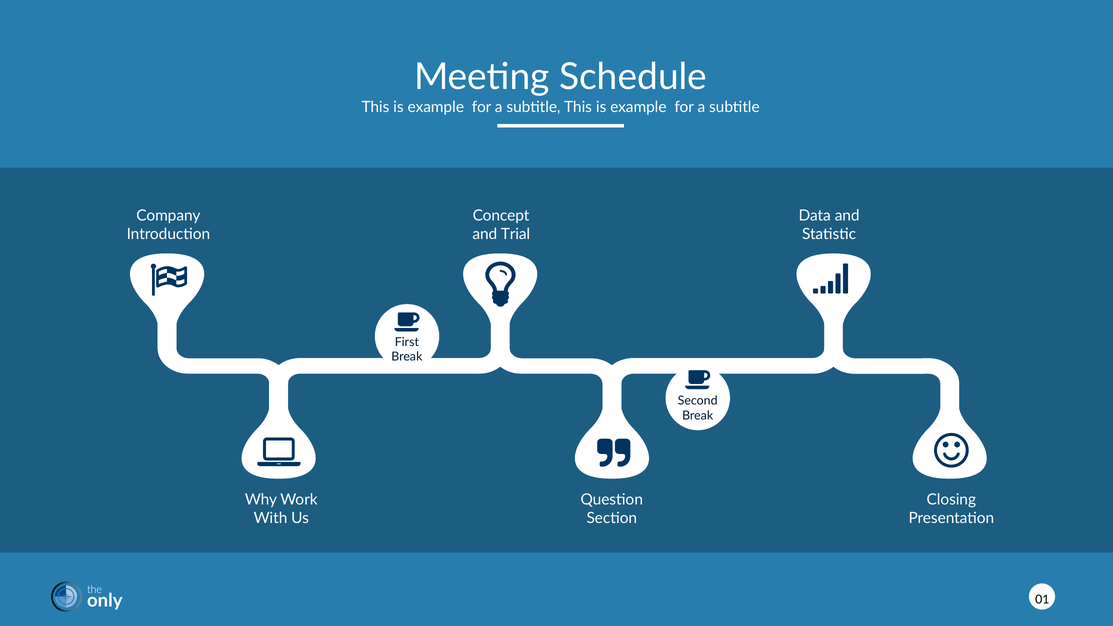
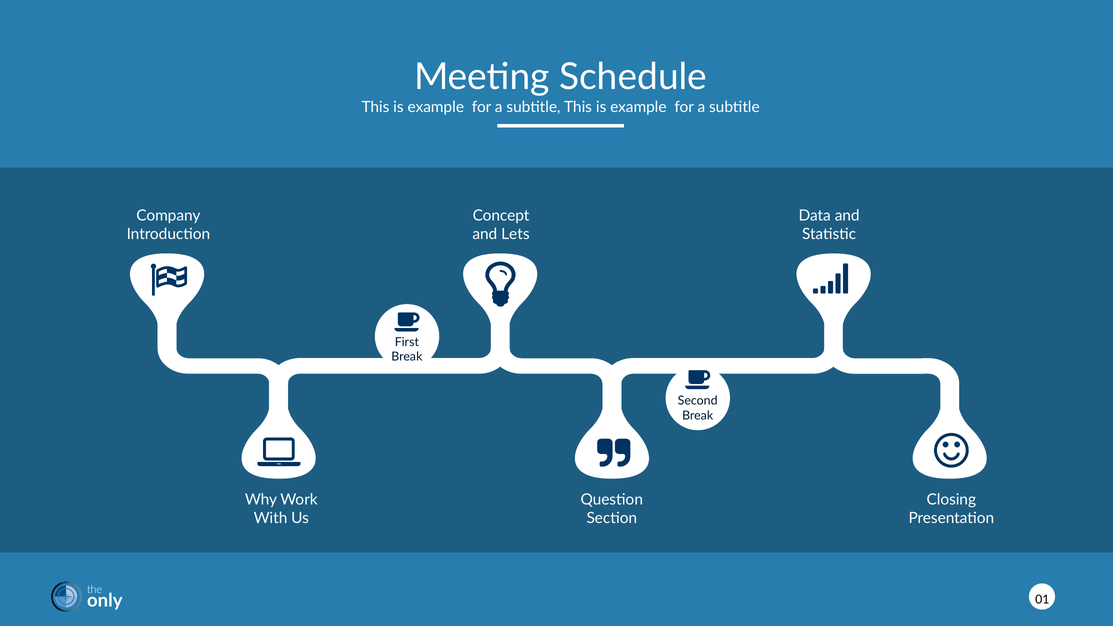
Trial: Trial -> Lets
